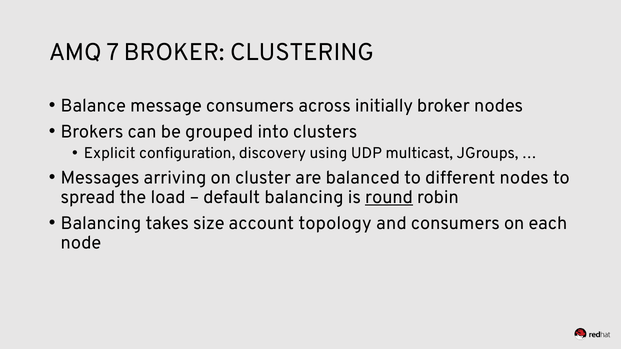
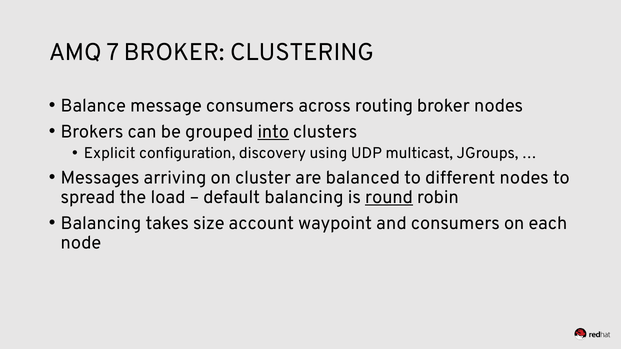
initially: initially -> routing
into underline: none -> present
topology: topology -> waypoint
